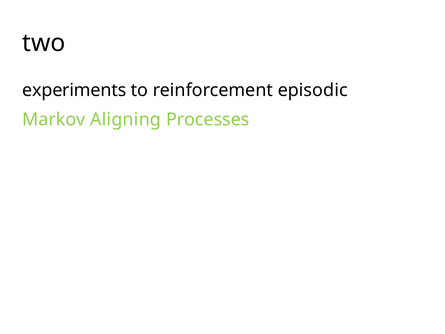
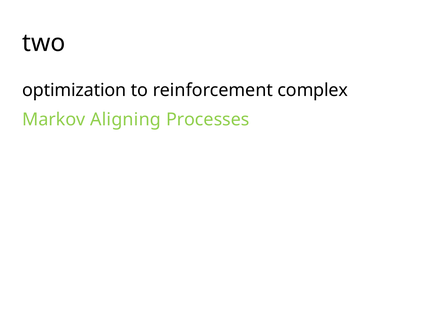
experiments: experiments -> optimization
episodic: episodic -> complex
